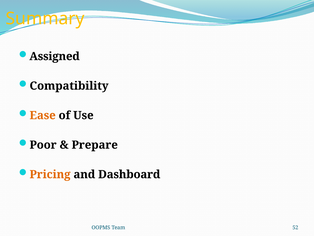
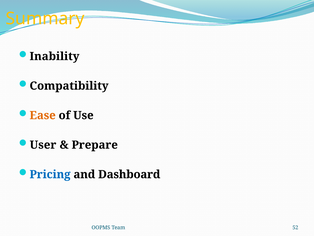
Assigned: Assigned -> Inability
Poor: Poor -> User
Pricing colour: orange -> blue
